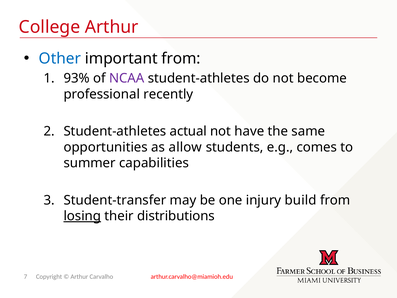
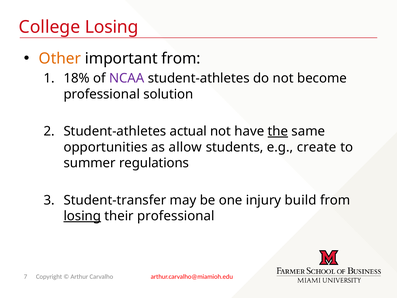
College Arthur: Arthur -> Losing
Other colour: blue -> orange
93%: 93% -> 18%
recently: recently -> solution
the underline: none -> present
comes: comes -> create
capabilities: capabilities -> regulations
their distributions: distributions -> professional
